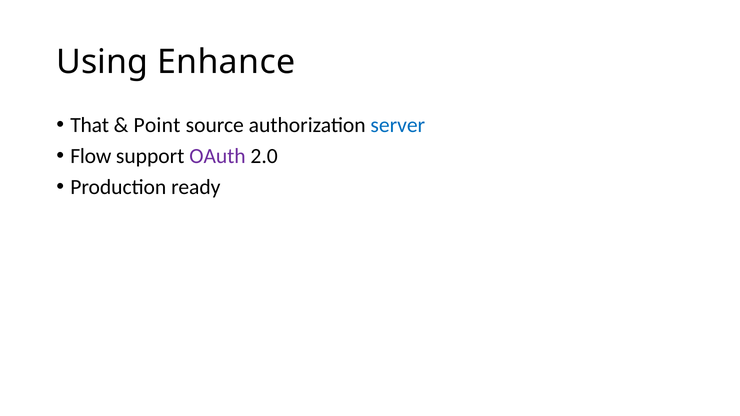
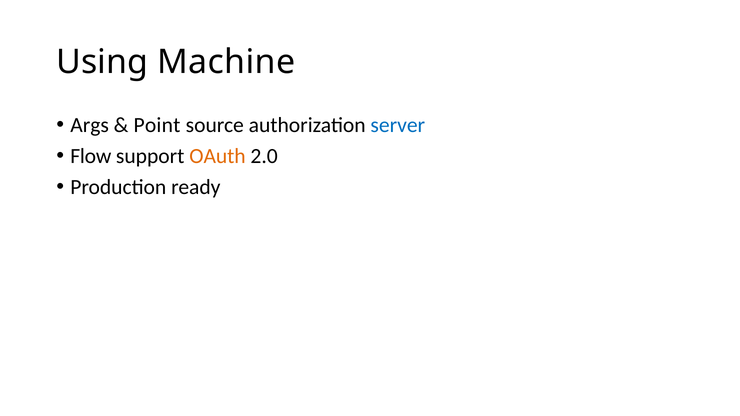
Enhance: Enhance -> Machine
That: That -> Args
OAuth colour: purple -> orange
